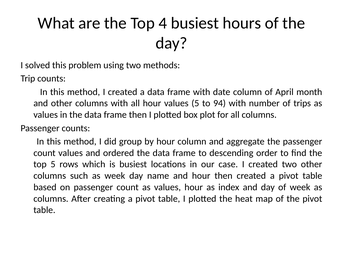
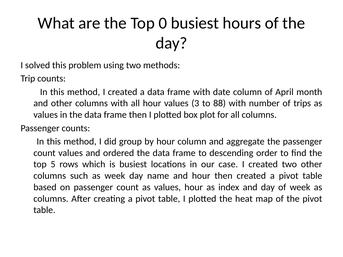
4: 4 -> 0
values 5: 5 -> 3
94: 94 -> 88
